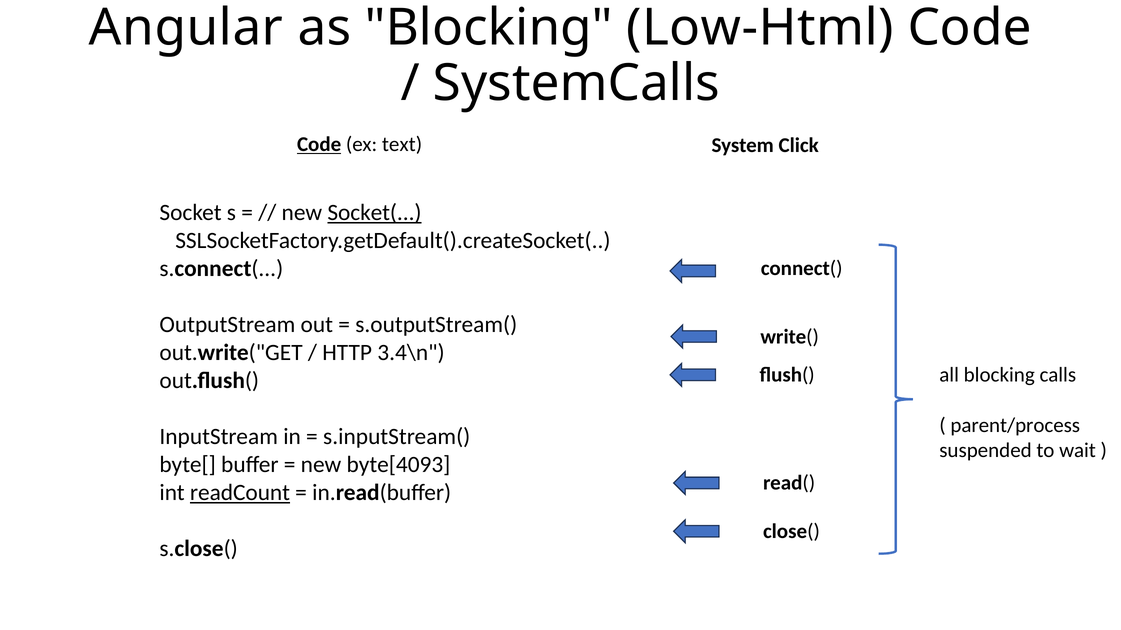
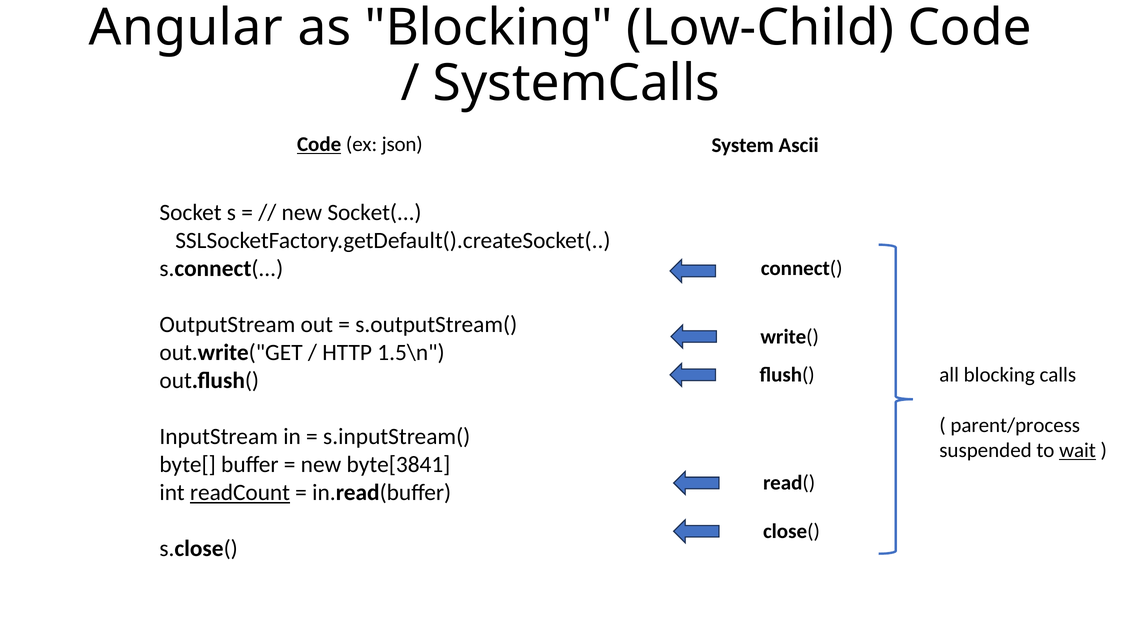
Low-Html: Low-Html -> Low-Child
text: text -> json
Click: Click -> Ascii
Socket( underline: present -> none
3.4\n: 3.4\n -> 1.5\n
wait underline: none -> present
byte[4093: byte[4093 -> byte[3841
